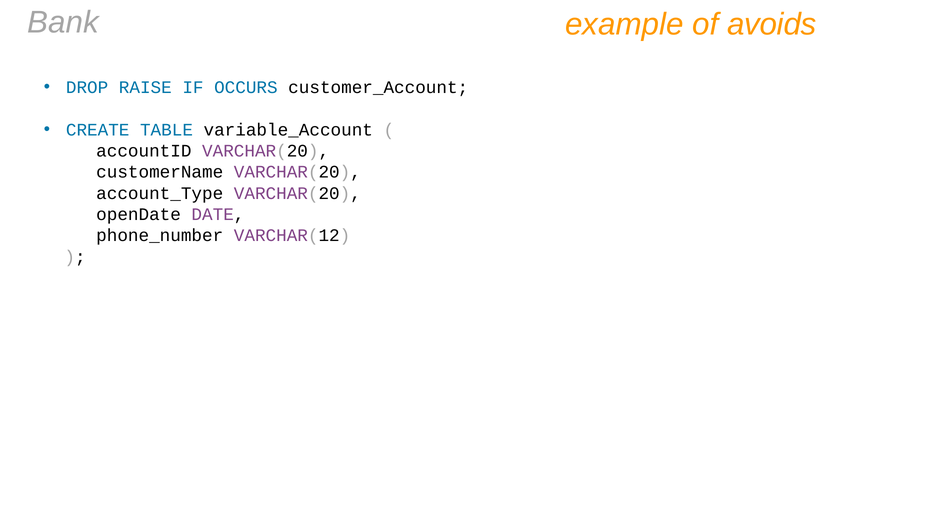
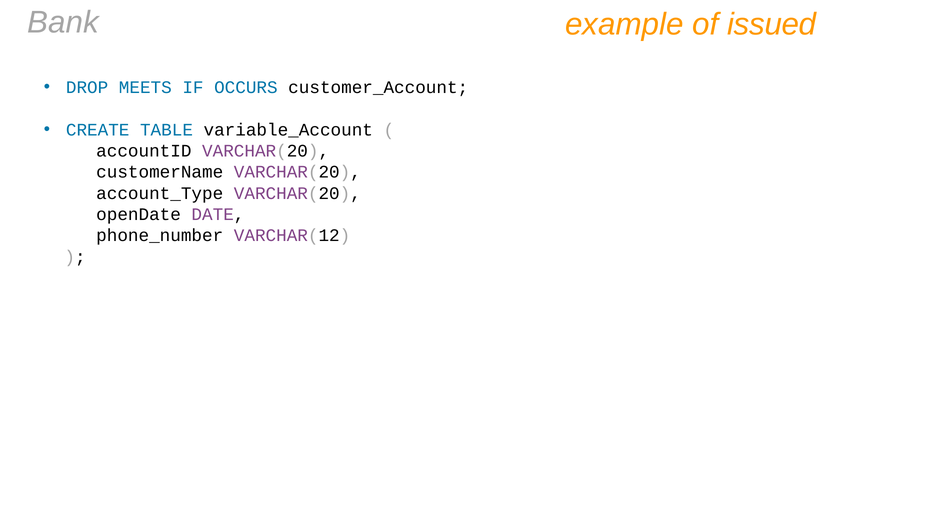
avoids: avoids -> issued
RAISE: RAISE -> MEETS
